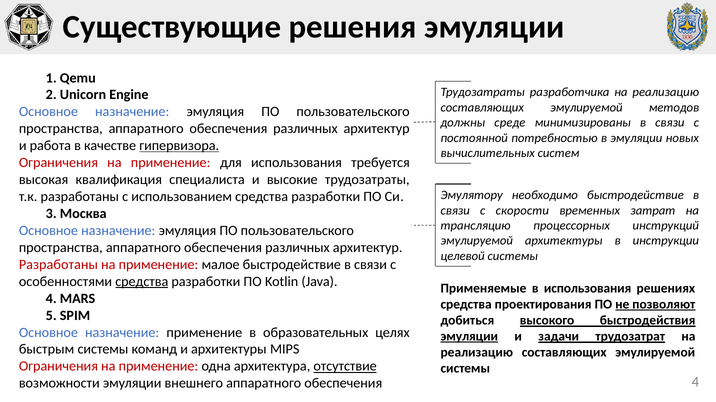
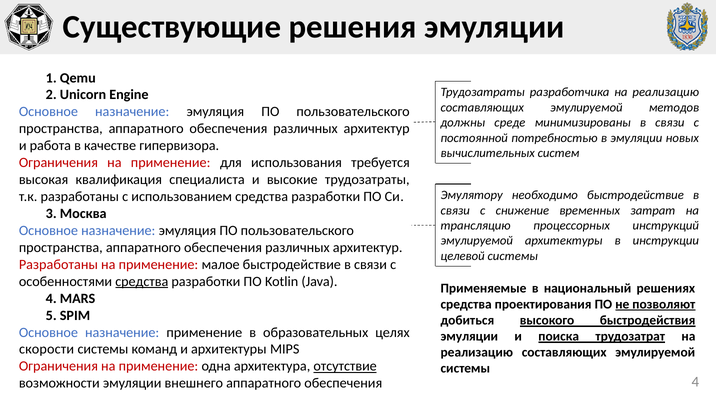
гипервизора underline: present -> none
скорости: скорости -> снижение
в использования: использования -> национальный
эмуляции at (469, 337) underline: present -> none
задачи: задачи -> поиска
быстрым: быстрым -> скорости
